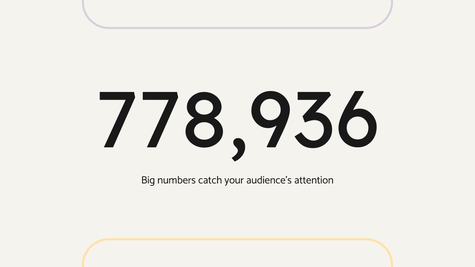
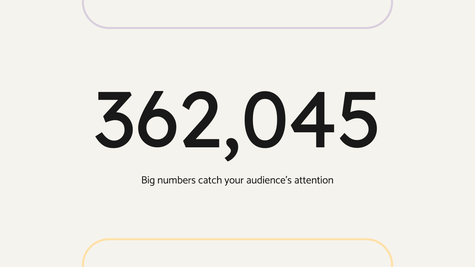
778,936: 778,936 -> 362,045
